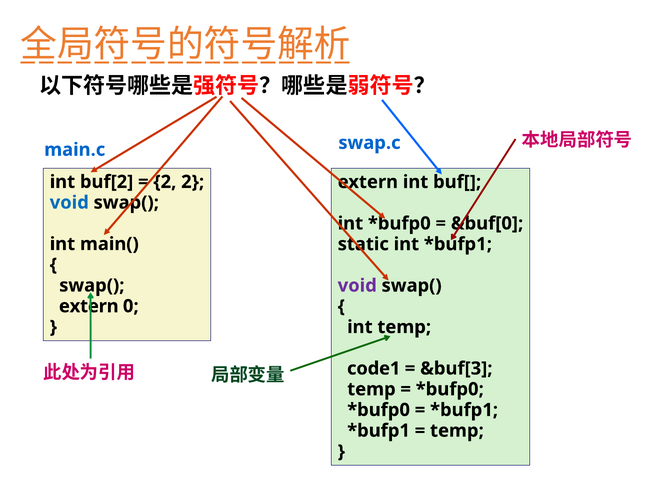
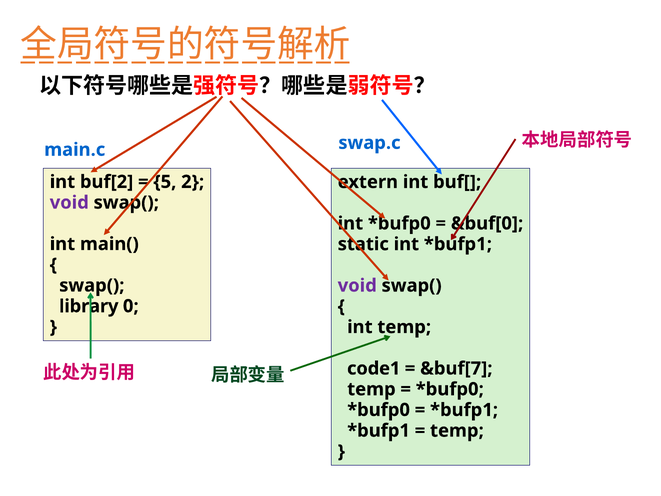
2 at (165, 182): 2 -> 5
void at (69, 202) colour: blue -> purple
extern at (89, 306): extern -> library
&buf[3: &buf[3 -> &buf[7
